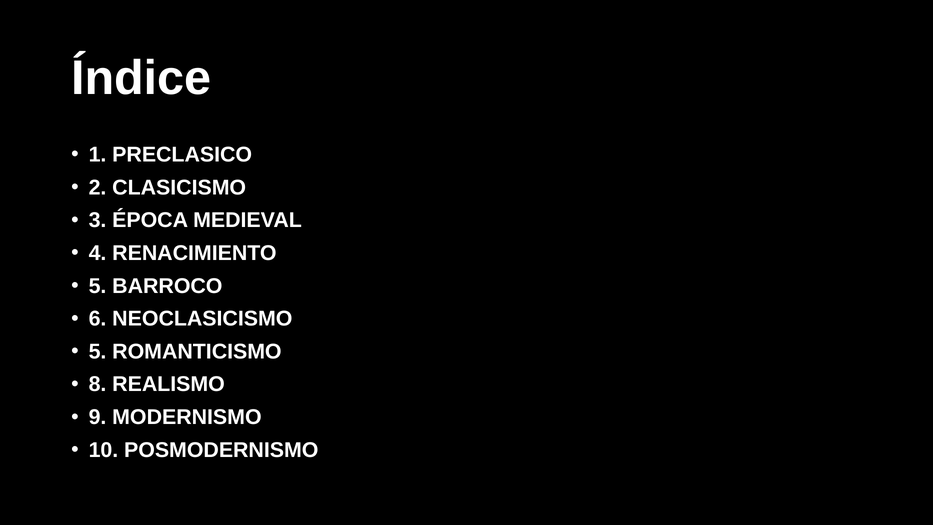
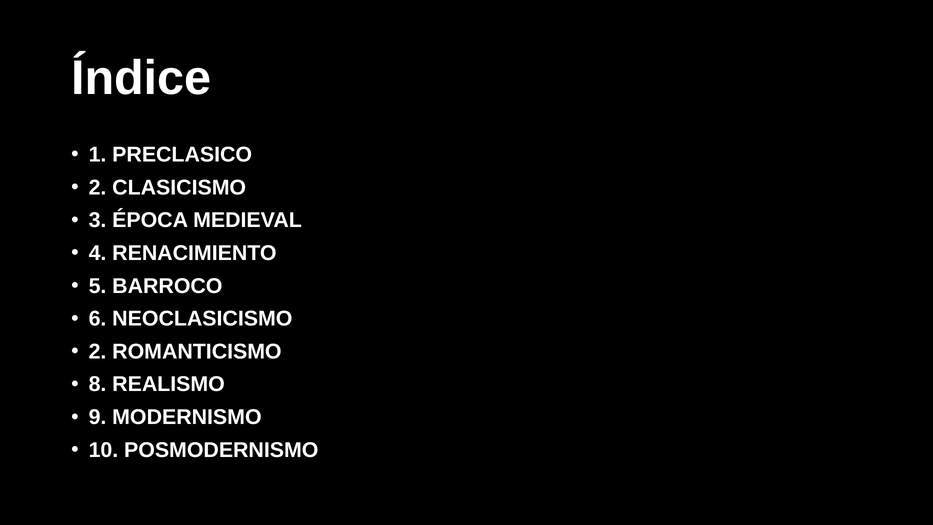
5 at (98, 351): 5 -> 2
